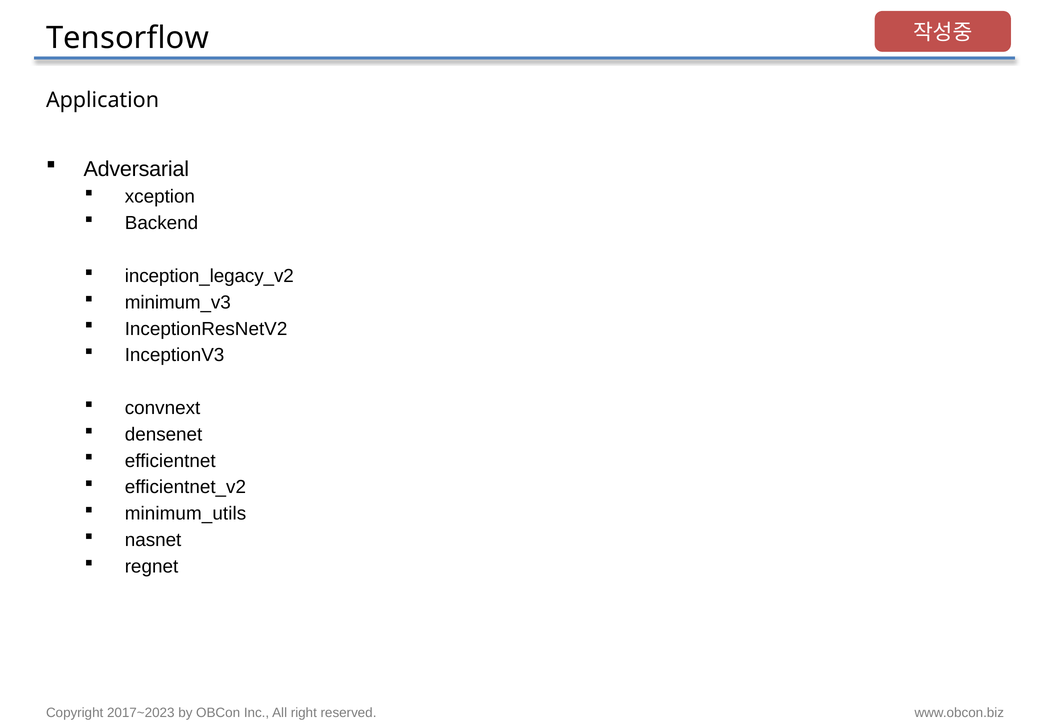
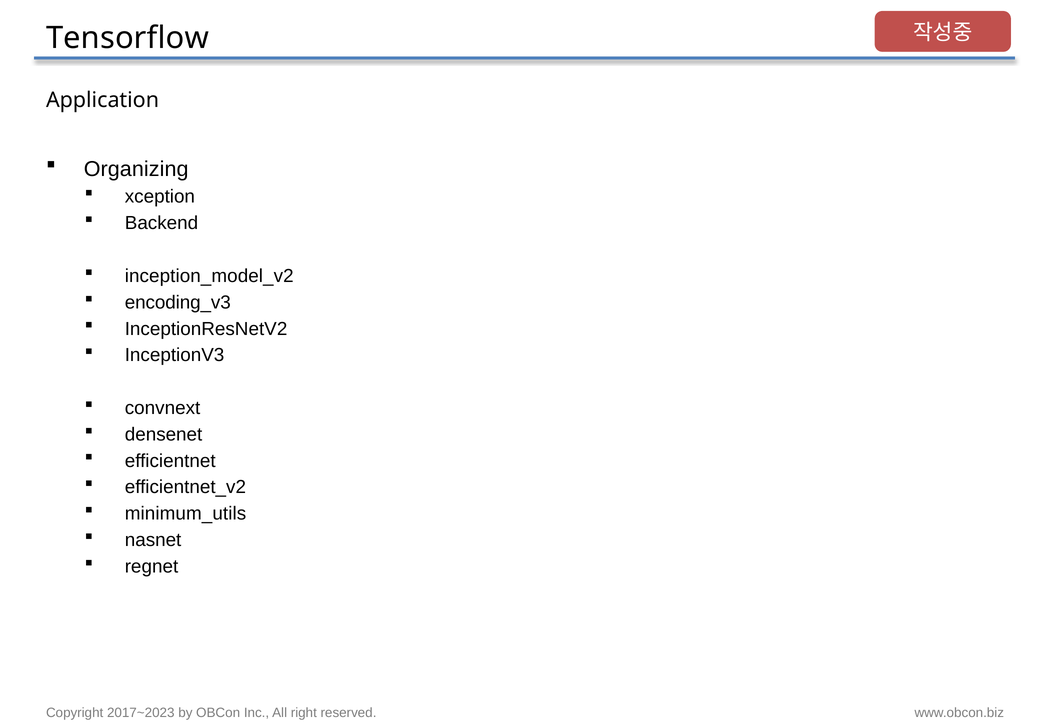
Adversarial: Adversarial -> Organizing
inception_legacy_v2: inception_legacy_v2 -> inception_model_v2
minimum_v3: minimum_v3 -> encoding_v3
